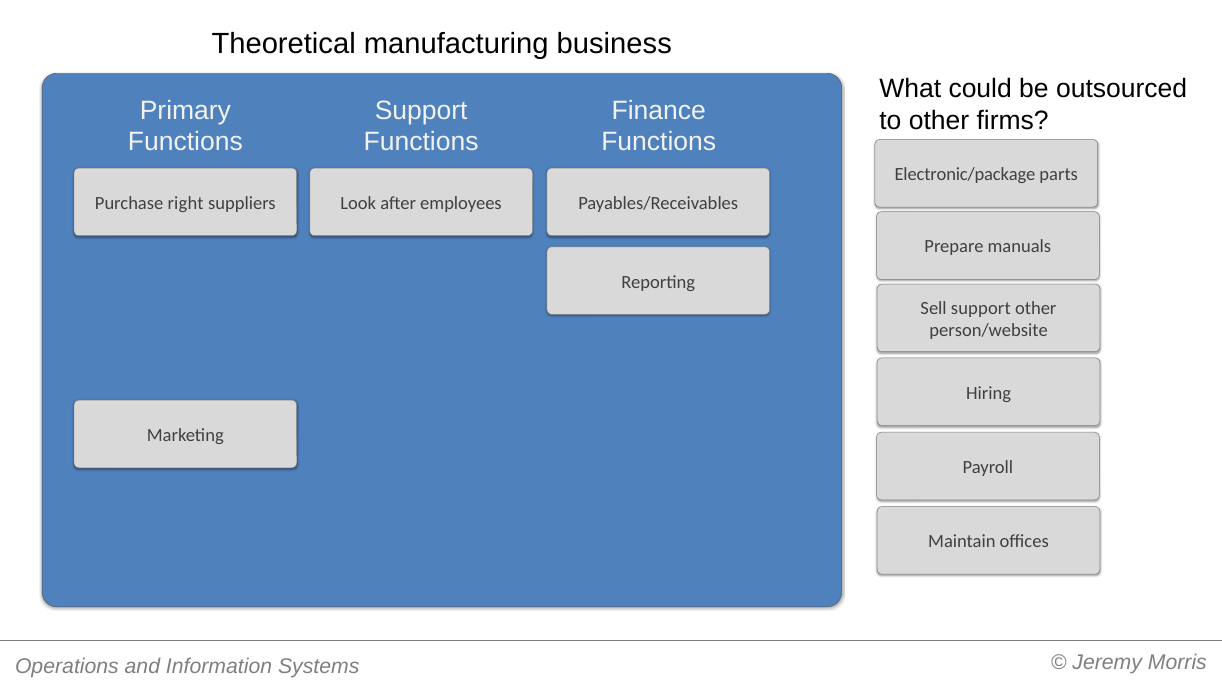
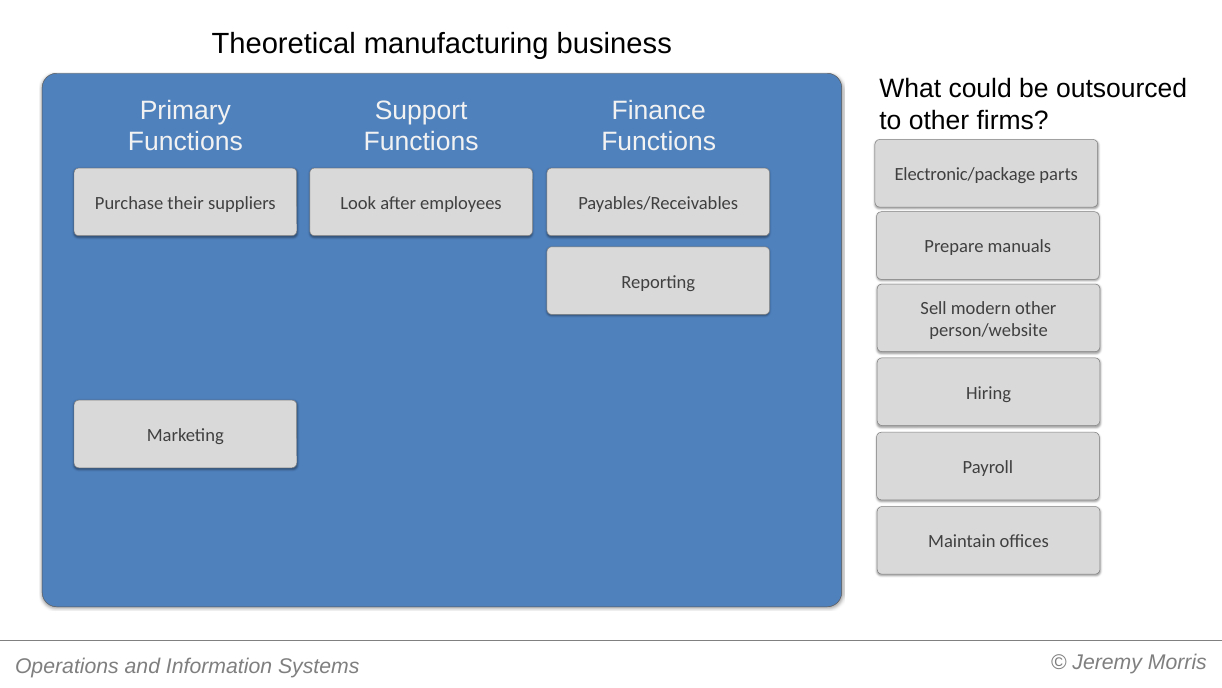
right: right -> their
Sell support: support -> modern
